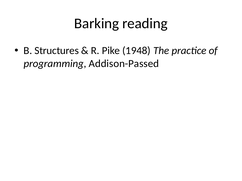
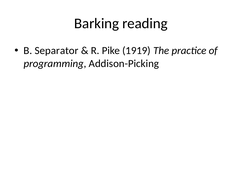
Structures: Structures -> Separator
1948: 1948 -> 1919
Addison-Passed: Addison-Passed -> Addison-Picking
